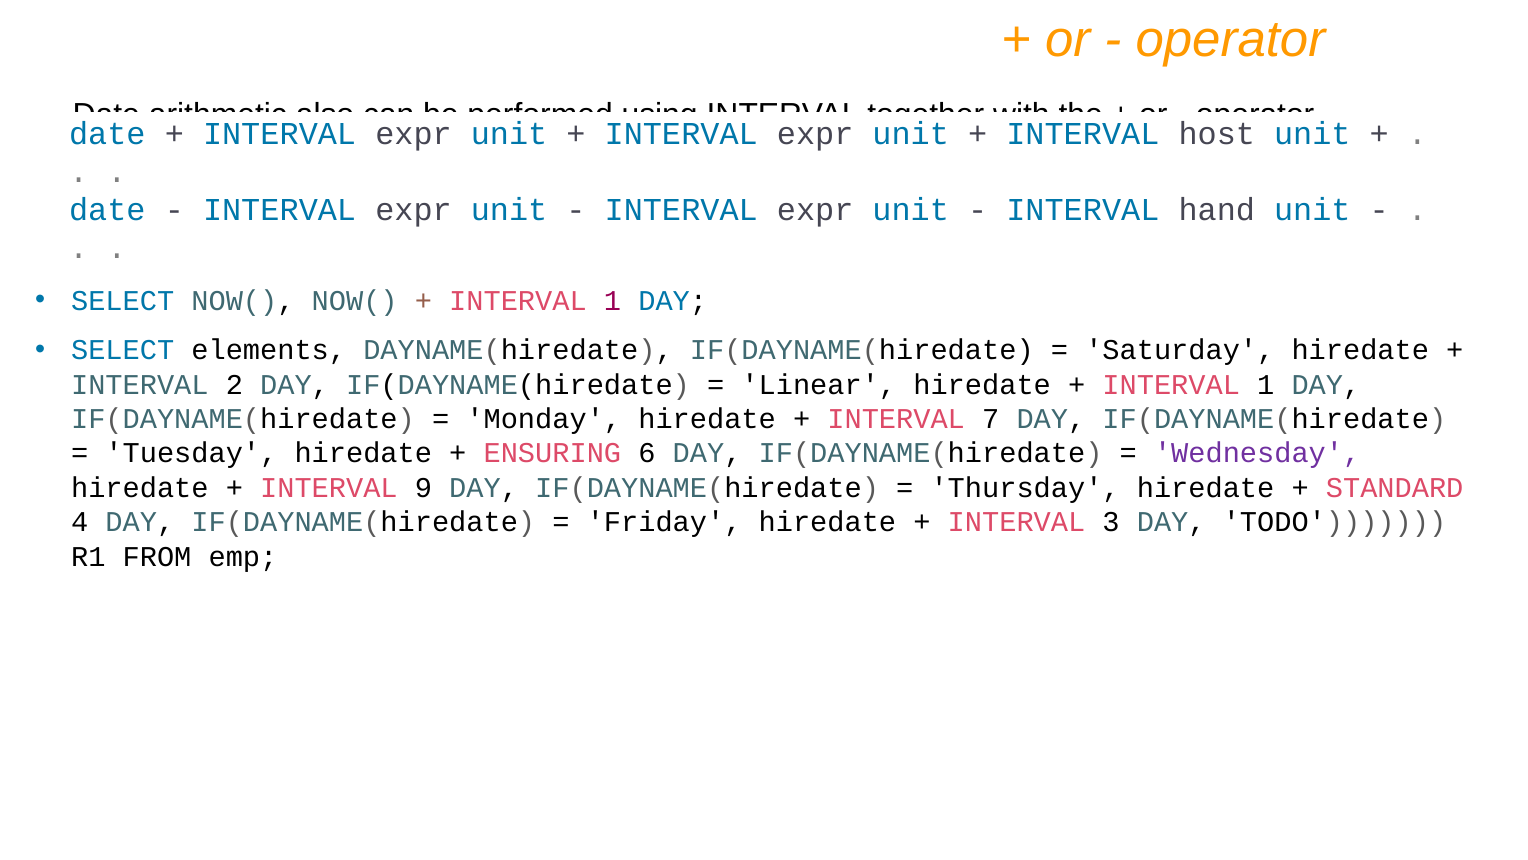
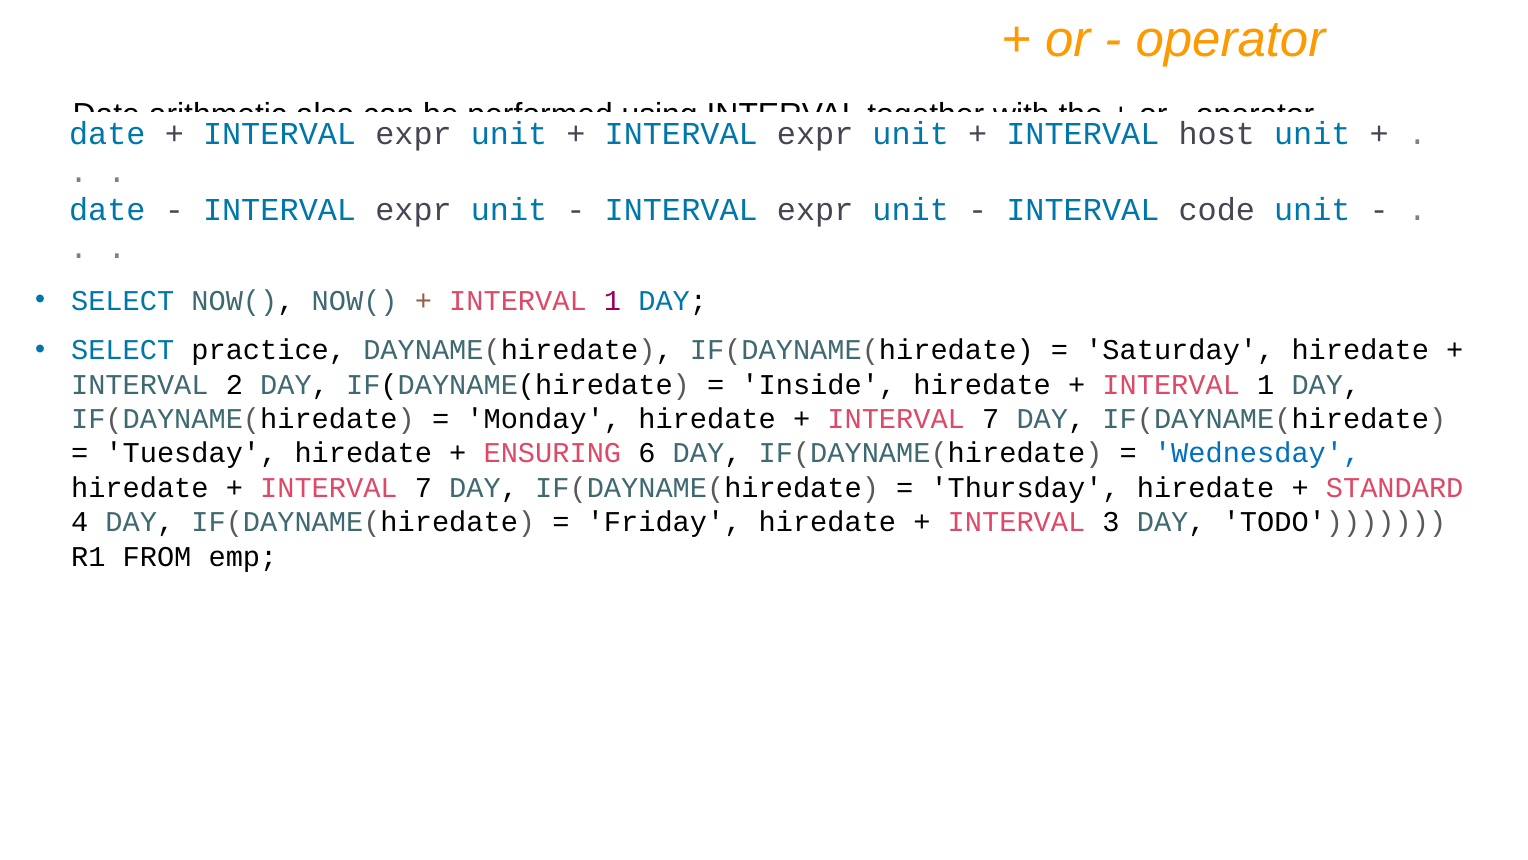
hand: hand -> code
elements: elements -> practice
Linear: Linear -> Inside
Wednesday colour: purple -> blue
9 at (423, 488): 9 -> 7
